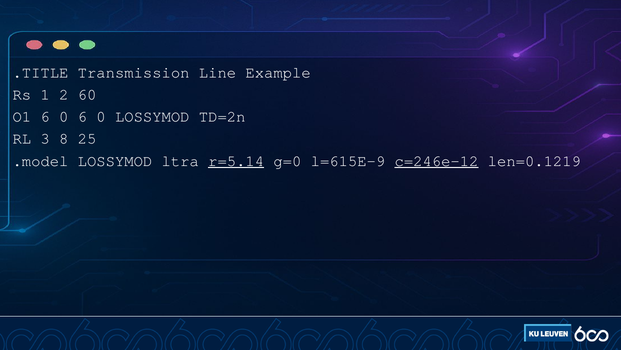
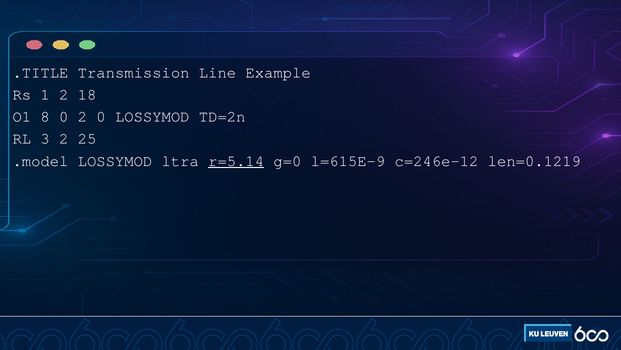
60: 60 -> 18
O1 6: 6 -> 8
0 6: 6 -> 2
3 8: 8 -> 2
c=246e-12 underline: present -> none
